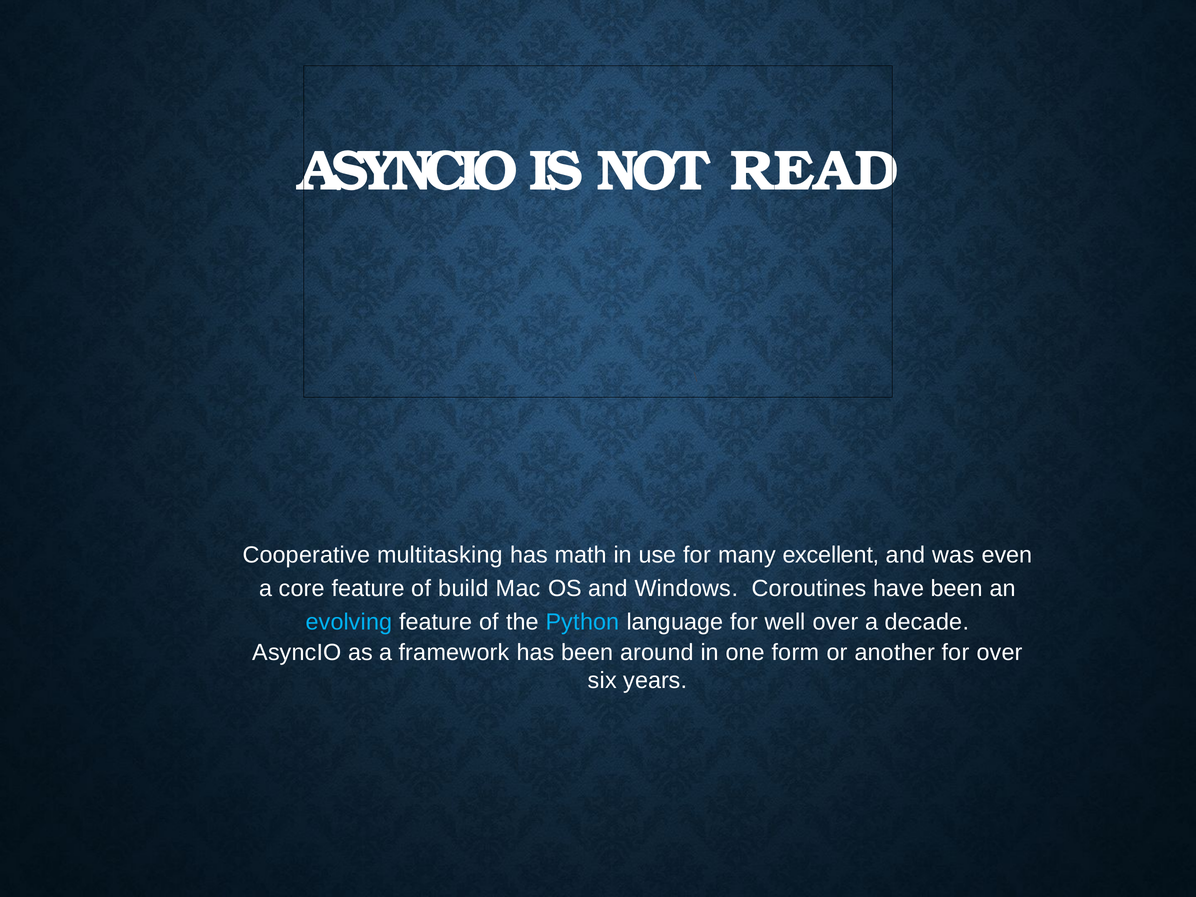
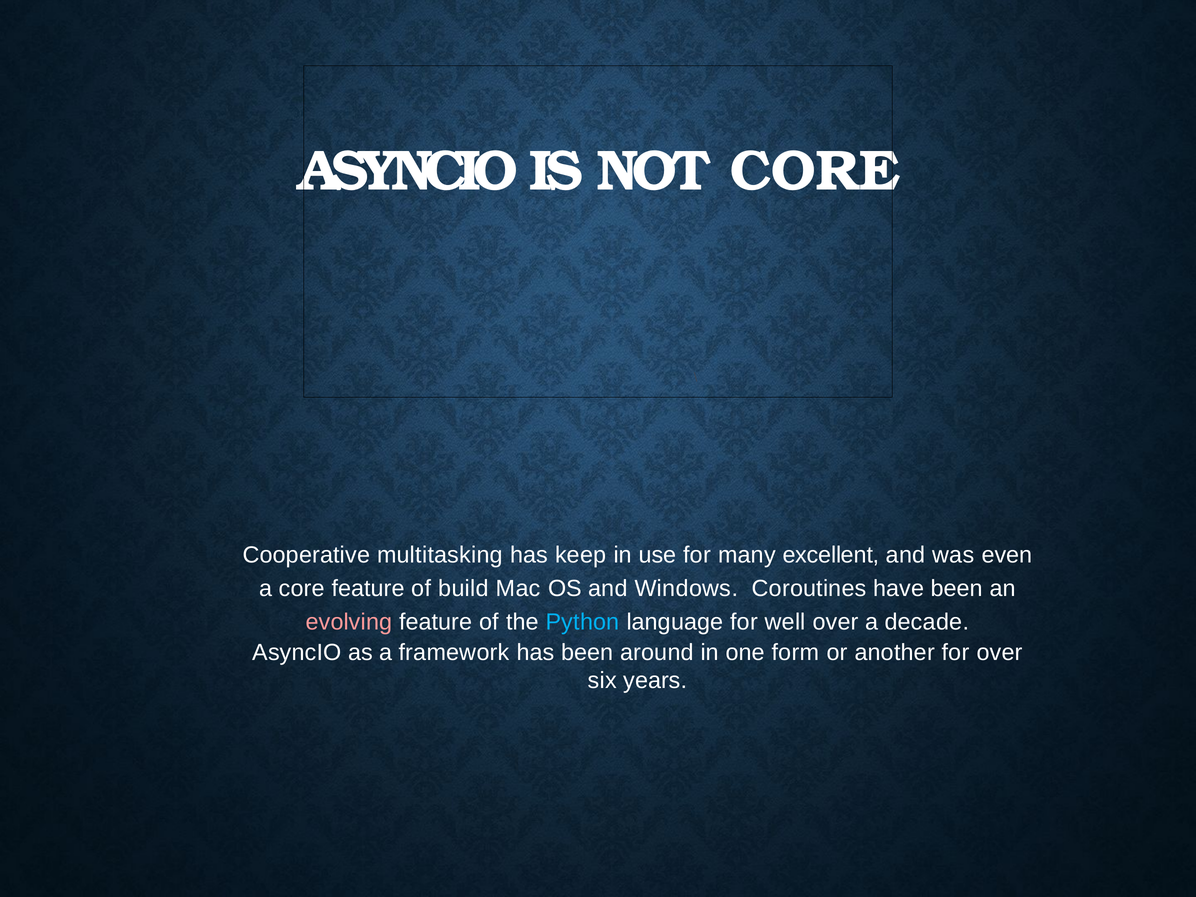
NOT READ: READ -> CORE
math: math -> keep
evolving colour: light blue -> pink
